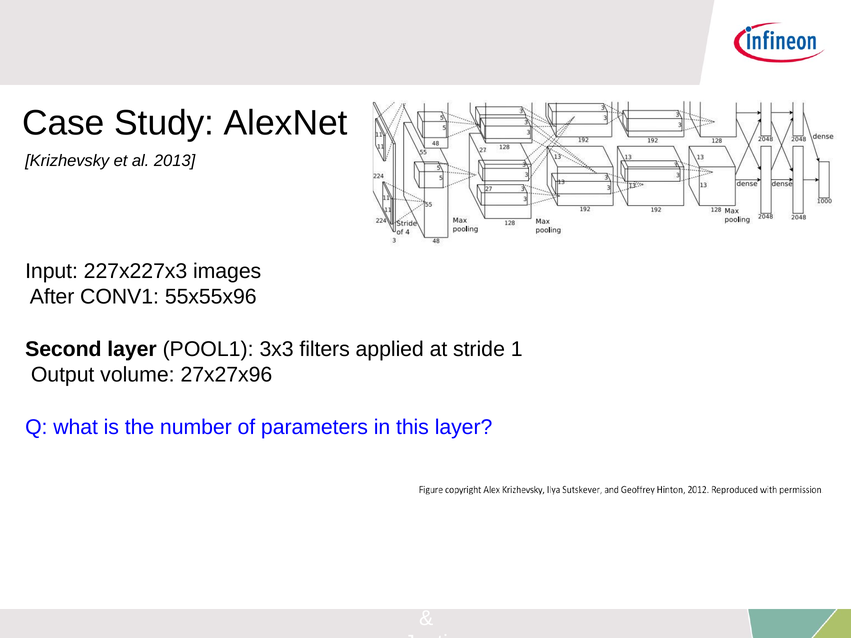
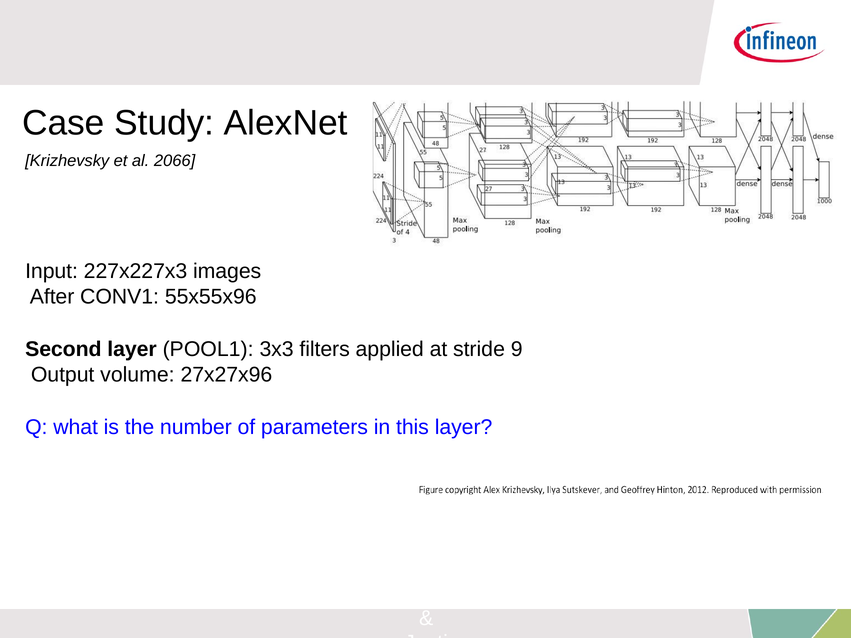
2013: 2013 -> 2066
stride 1: 1 -> 9
